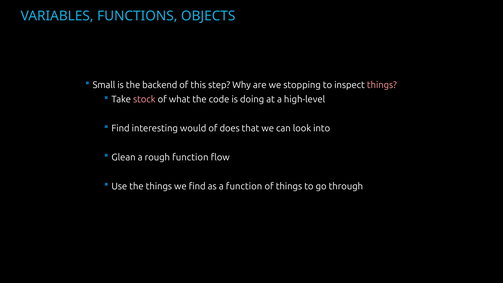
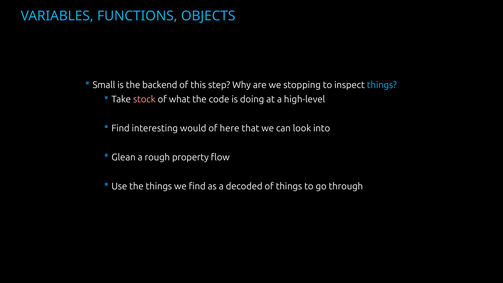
things at (382, 85) colour: pink -> light blue
does: does -> here
rough function: function -> property
a function: function -> decoded
